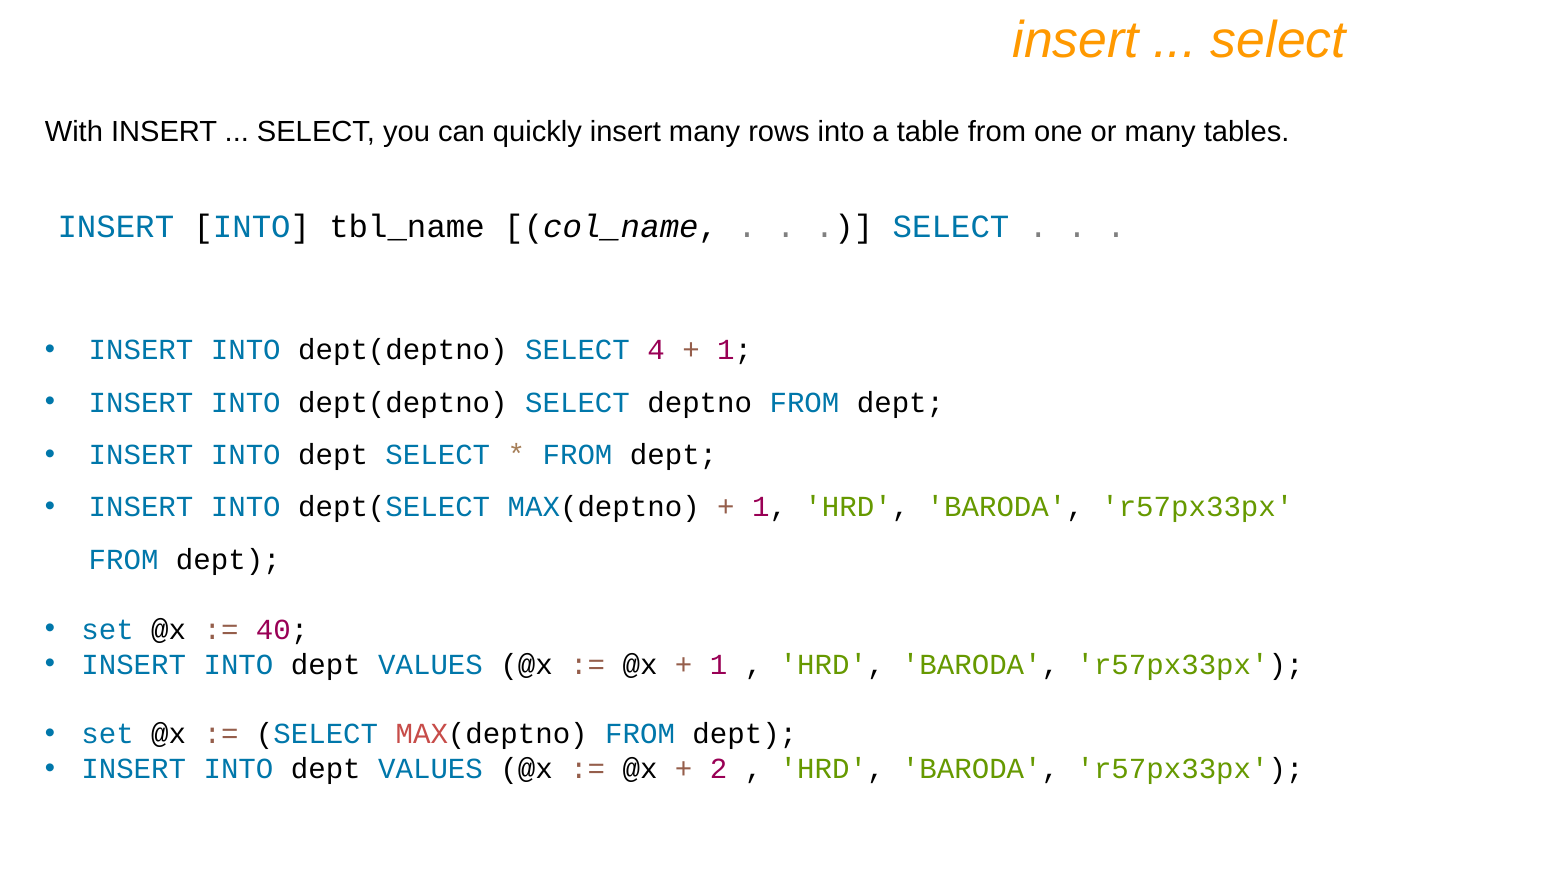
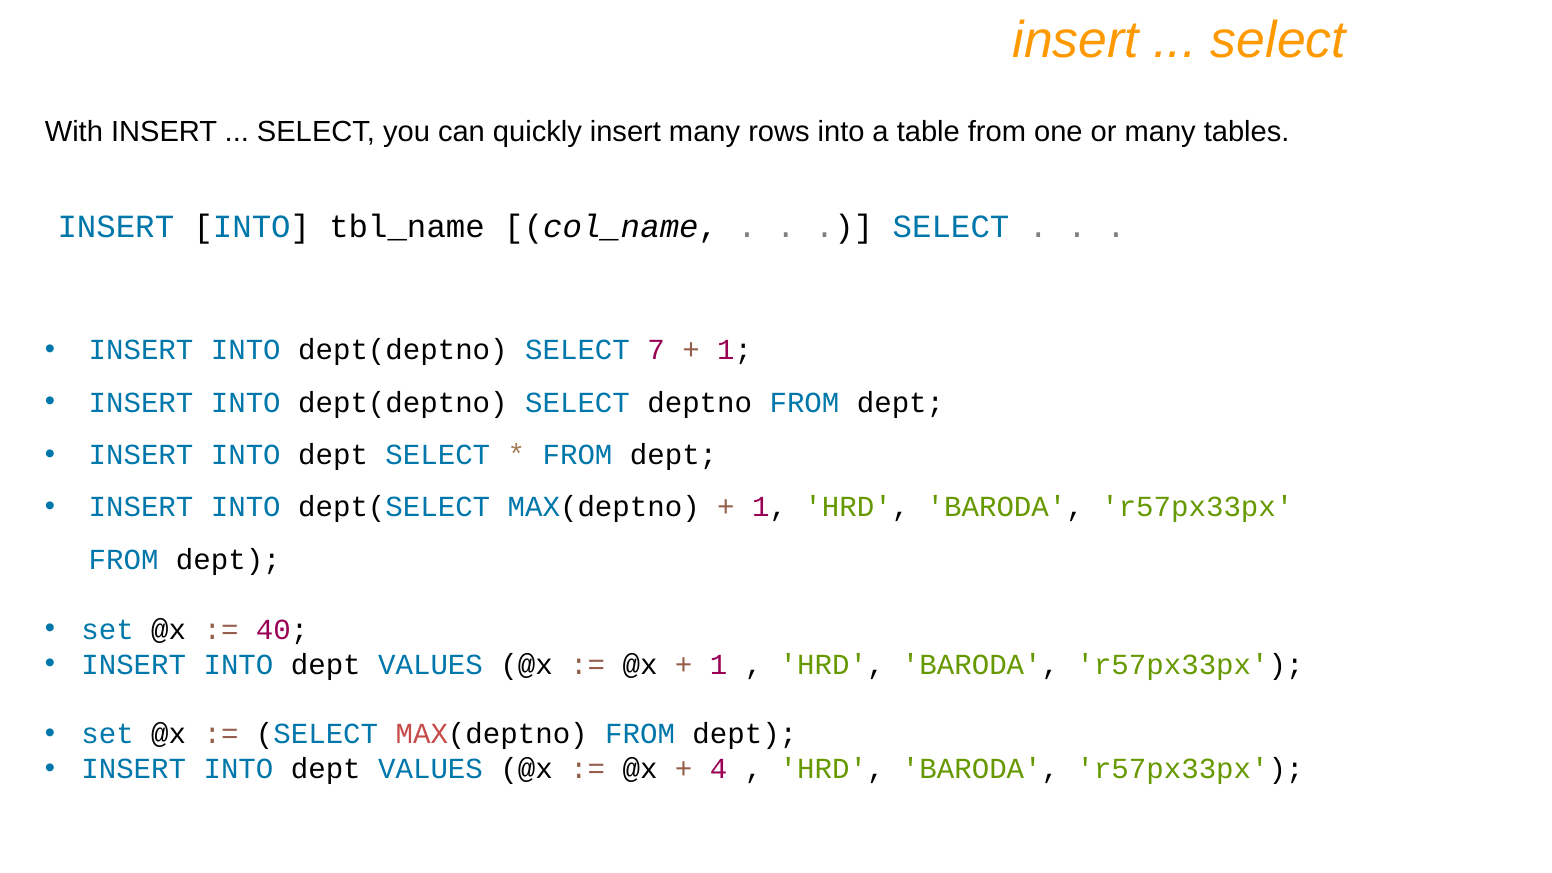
4: 4 -> 7
2: 2 -> 4
